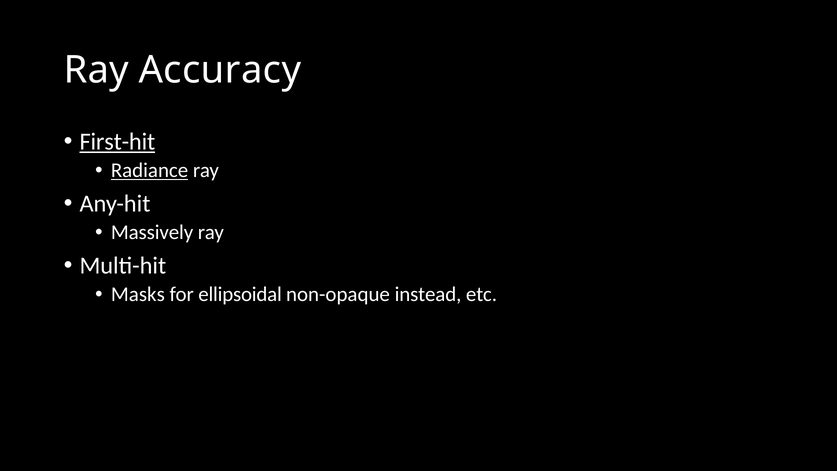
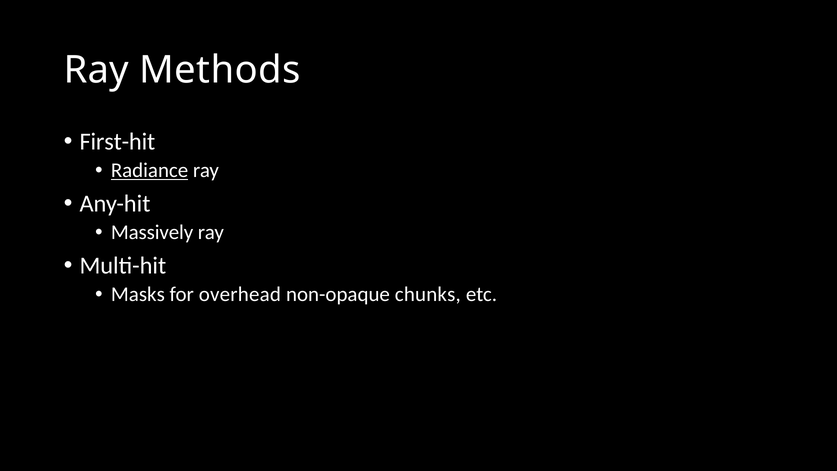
Accuracy: Accuracy -> Methods
First-hit underline: present -> none
ellipsoidal: ellipsoidal -> overhead
instead: instead -> chunks
